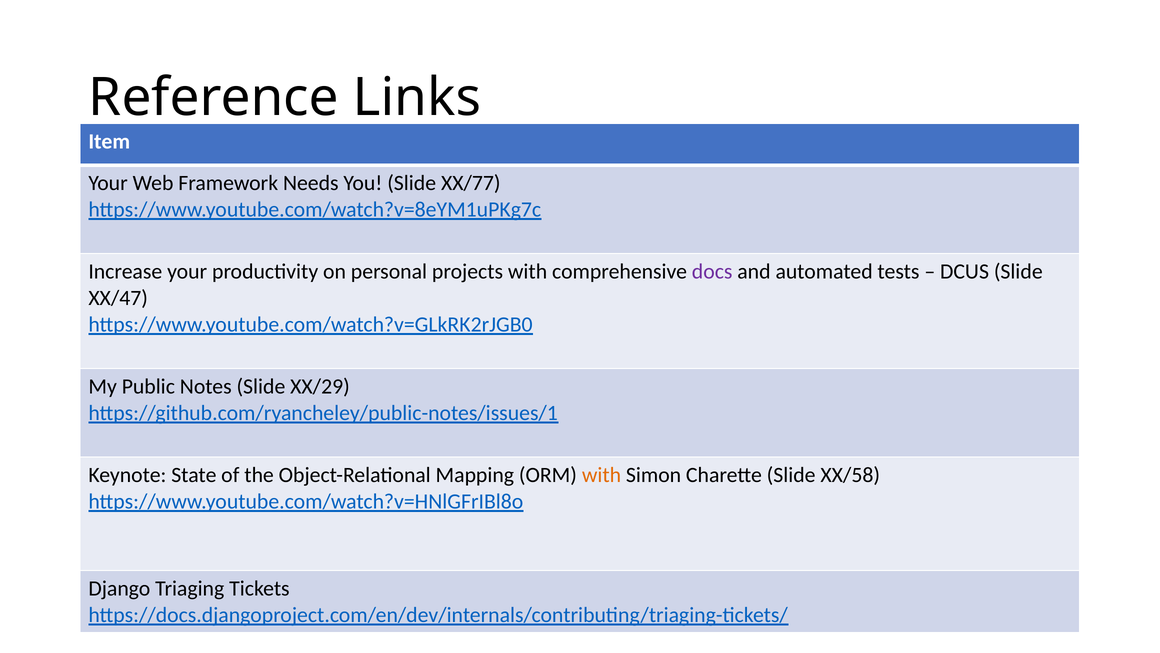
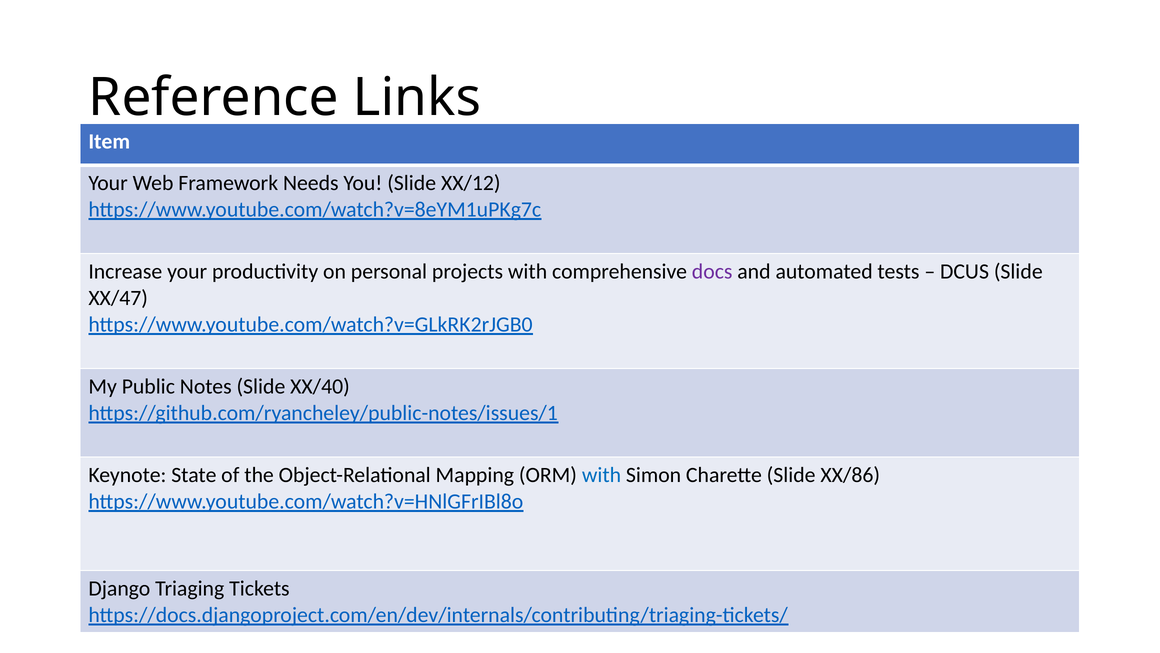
XX/77: XX/77 -> XX/12
XX/29: XX/29 -> XX/40
with at (601, 475) colour: orange -> blue
XX/58: XX/58 -> XX/86
